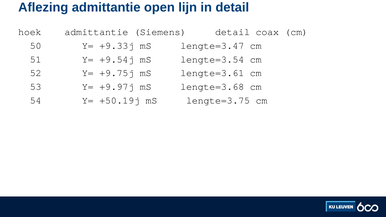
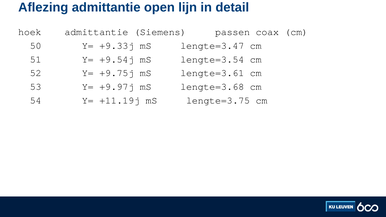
Siemens detail: detail -> passen
+50.19j: +50.19j -> +11.19j
